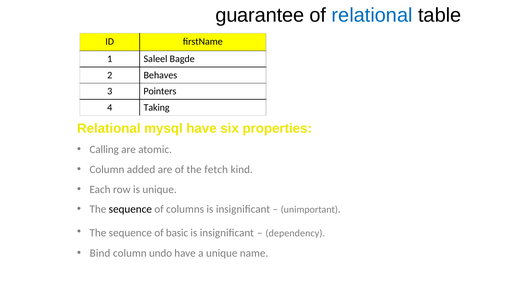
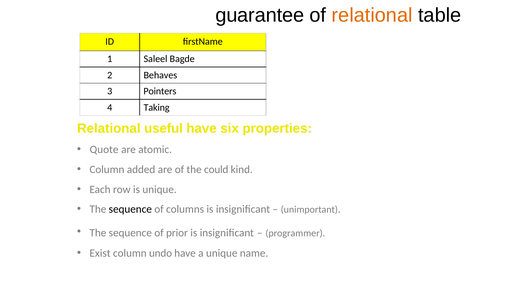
relational at (372, 15) colour: blue -> orange
mysql: mysql -> useful
Calling: Calling -> Quote
fetch: fetch -> could
basic: basic -> prior
dependency: dependency -> programmer
Bind: Bind -> Exist
